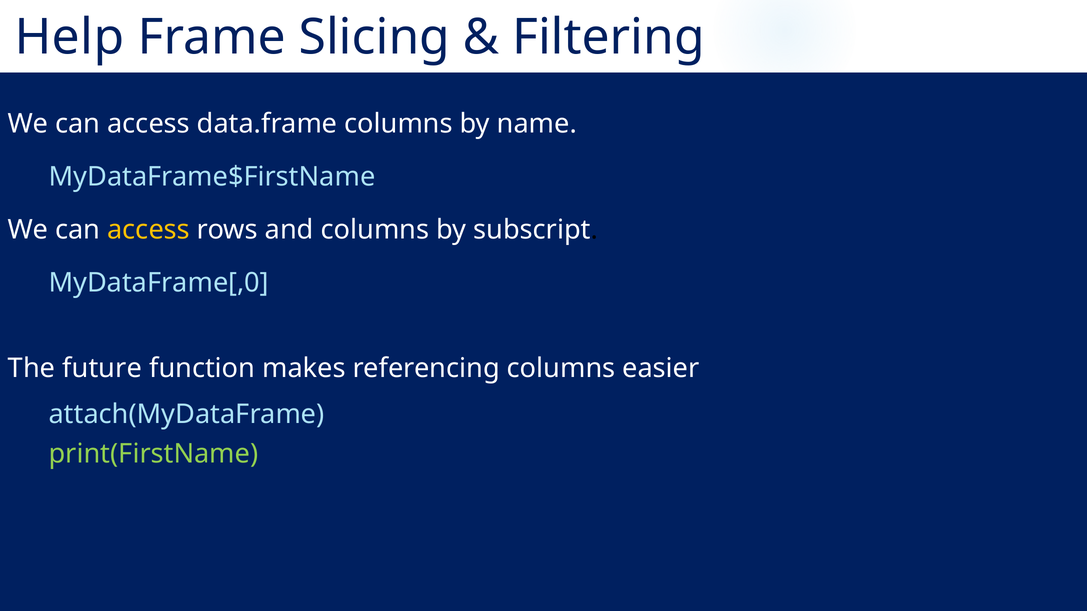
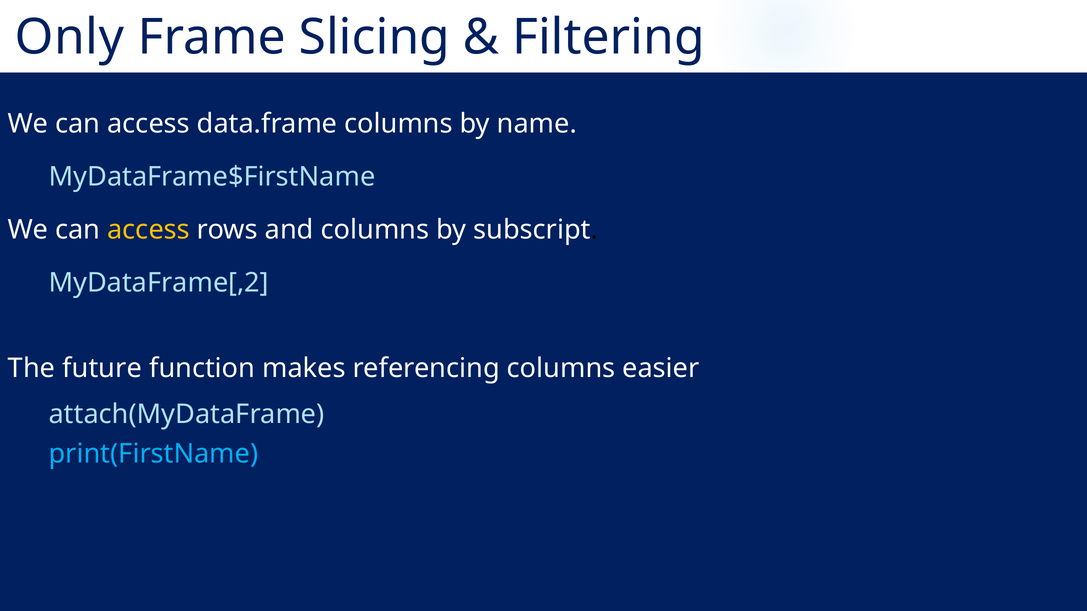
Help: Help -> Only
MyDataFrame[,0: MyDataFrame[,0 -> MyDataFrame[,2
print(FirstName colour: light green -> light blue
